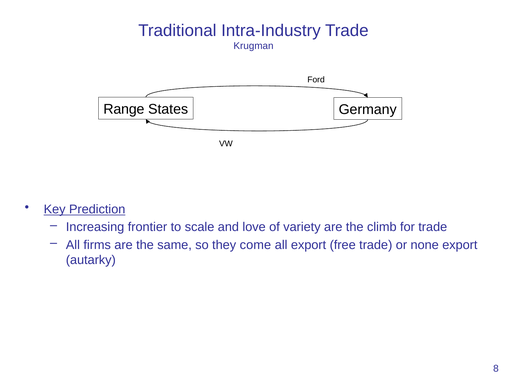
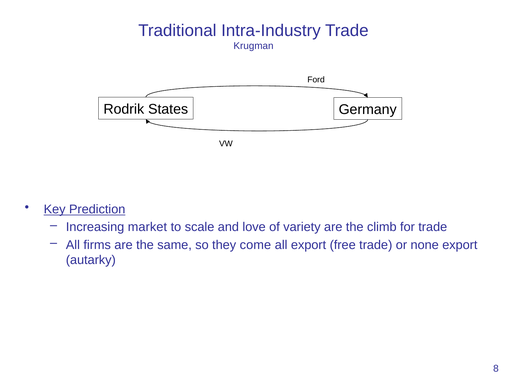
Range: Range -> Rodrik
frontier: frontier -> market
